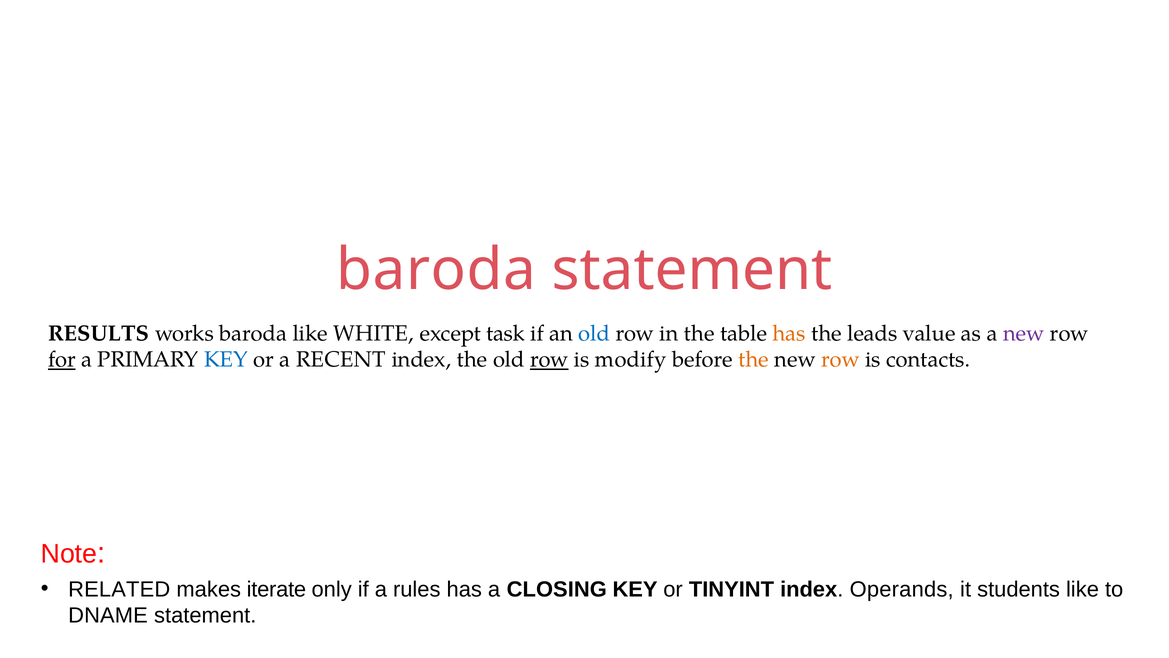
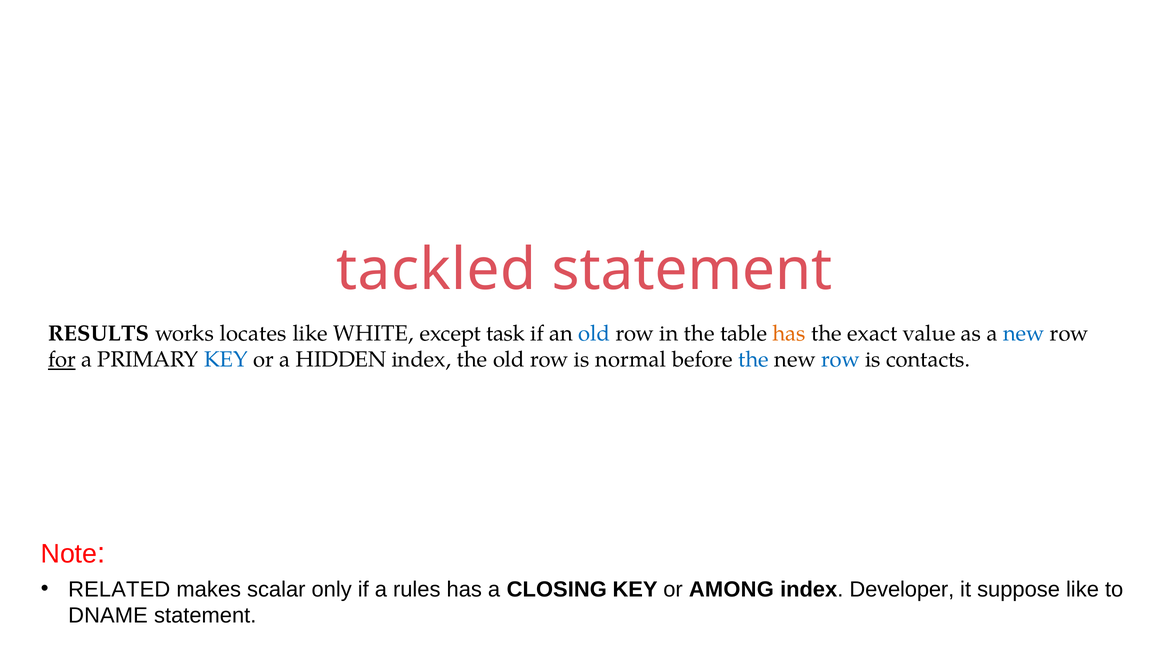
baroda at (436, 270): baroda -> tackled
works baroda: baroda -> locates
leads: leads -> exact
new at (1024, 333) colour: purple -> blue
RECENT: RECENT -> HIDDEN
row at (549, 359) underline: present -> none
modify: modify -> normal
the at (754, 359) colour: orange -> blue
row at (841, 359) colour: orange -> blue
iterate: iterate -> scalar
TINYINT: TINYINT -> AMONG
Operands: Operands -> Developer
students: students -> suppose
